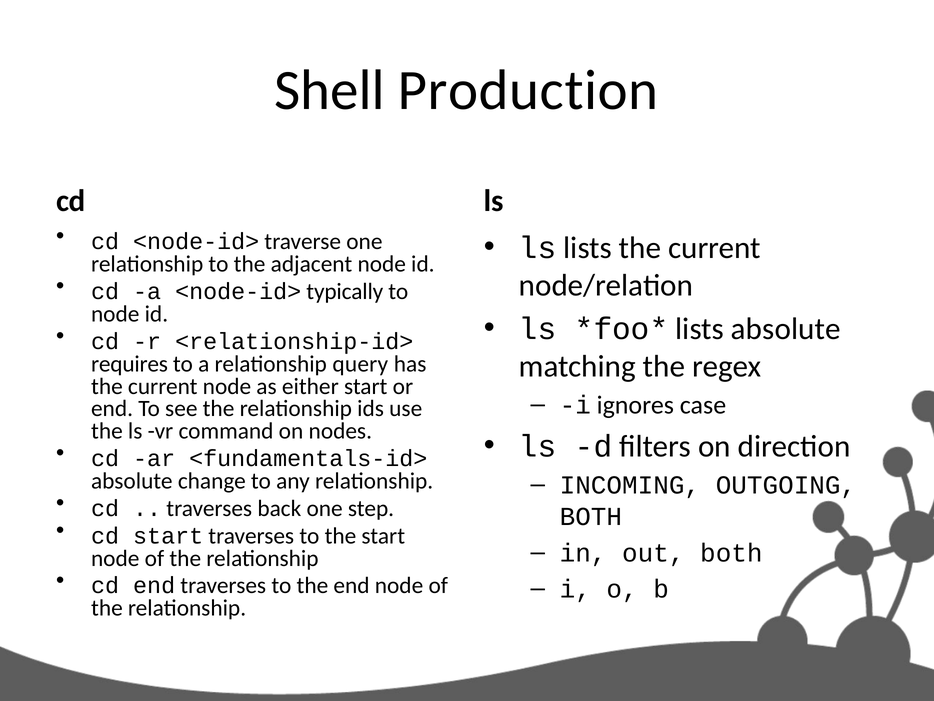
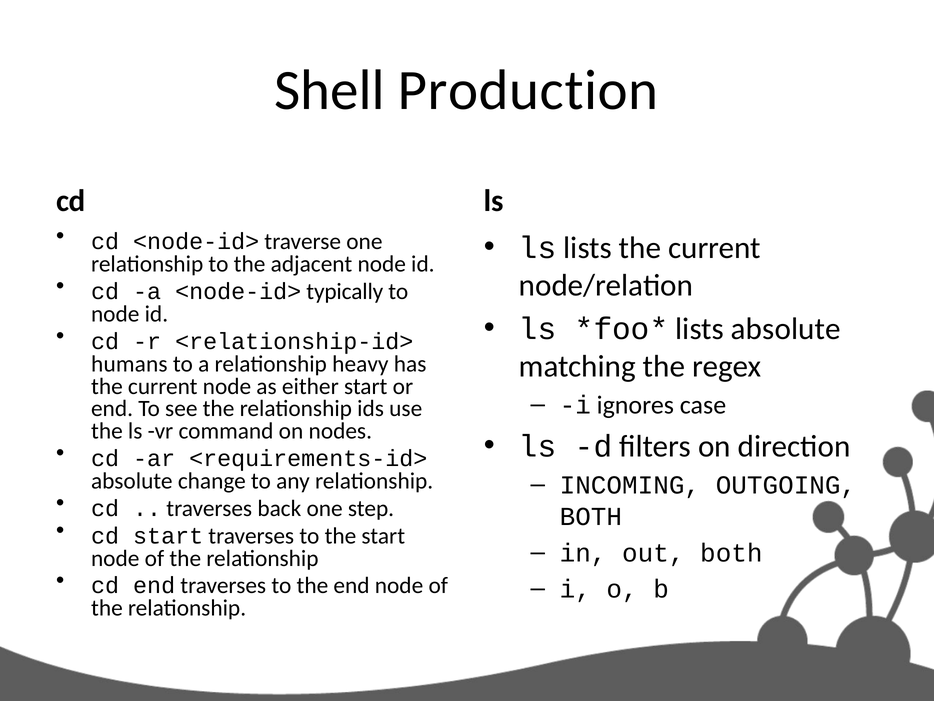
requires: requires -> humans
query: query -> heavy
<fundamentals-id>: <fundamentals-id> -> <requirements-id>
